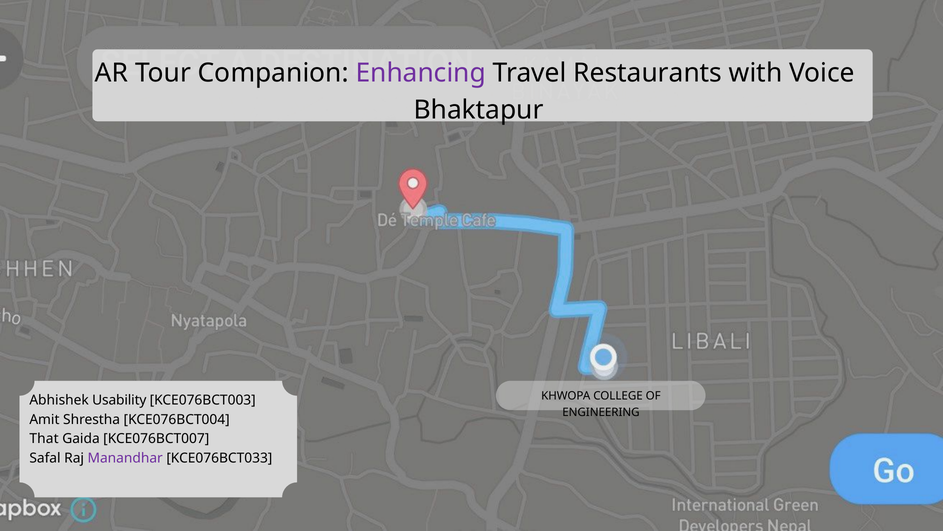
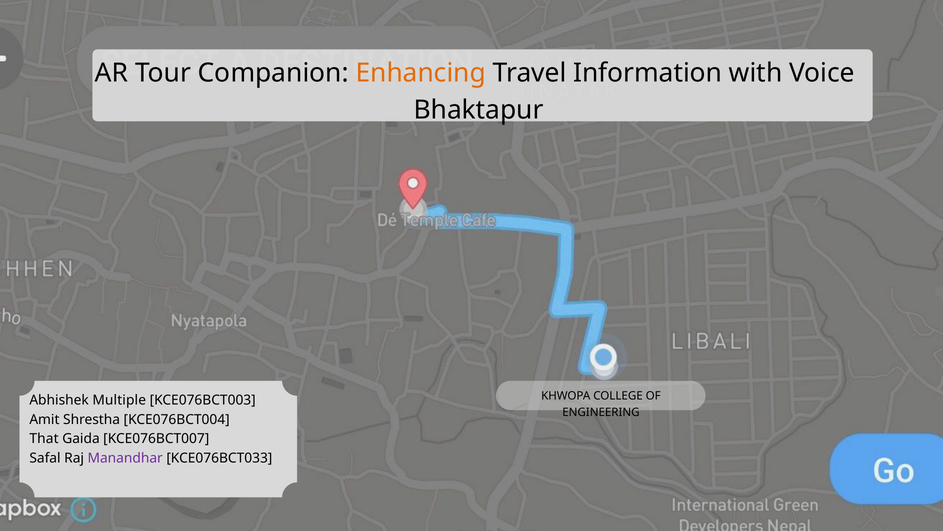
Enhancing colour: purple -> orange
Restaurants: Restaurants -> Information
Usability: Usability -> Multiple
